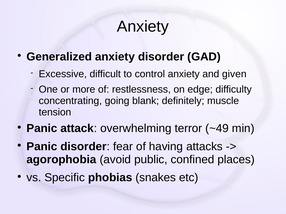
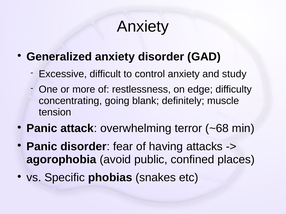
given: given -> study
~49: ~49 -> ~68
